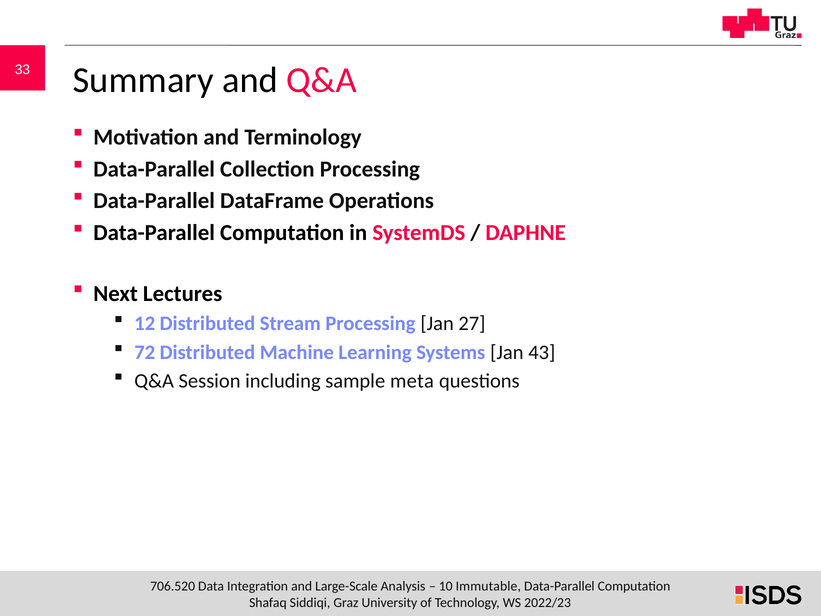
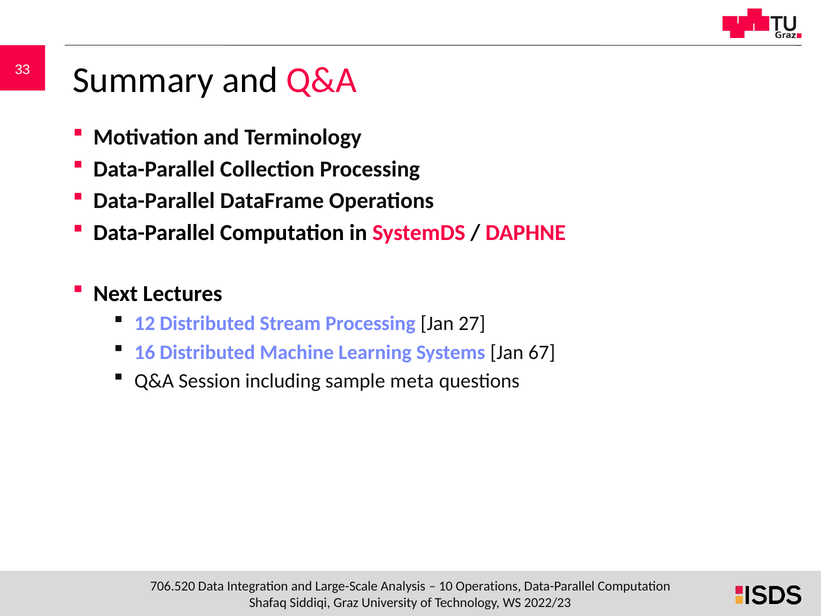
72: 72 -> 16
43: 43 -> 67
Immutable at (488, 586): Immutable -> Operations
